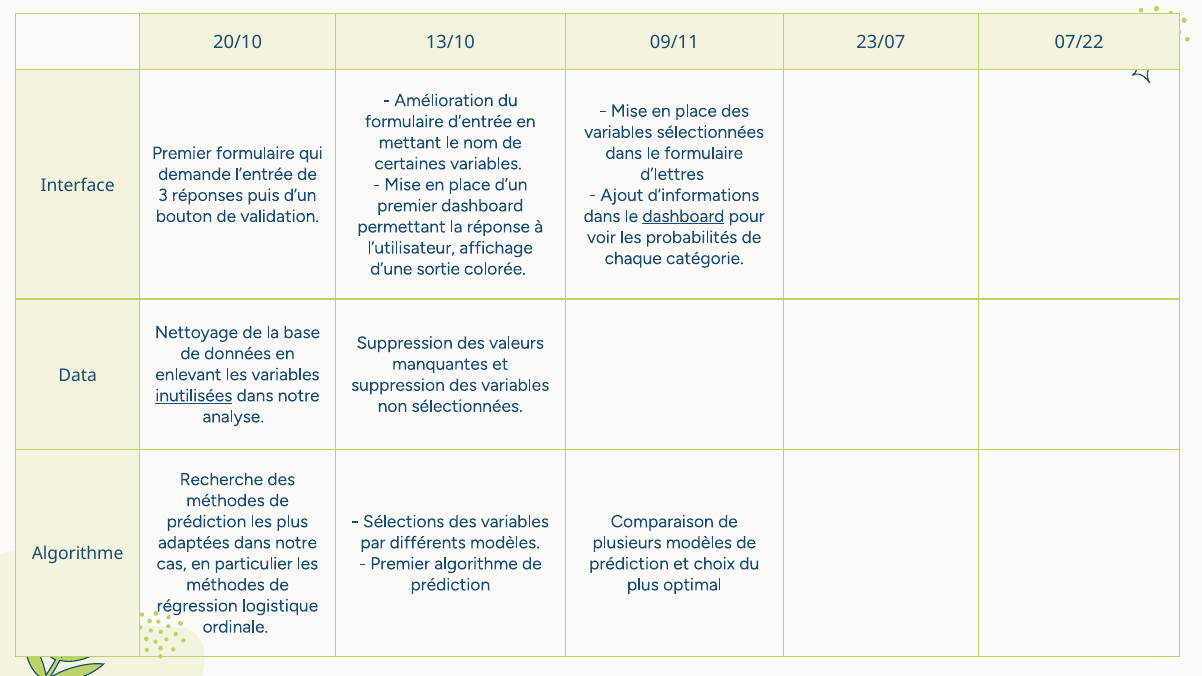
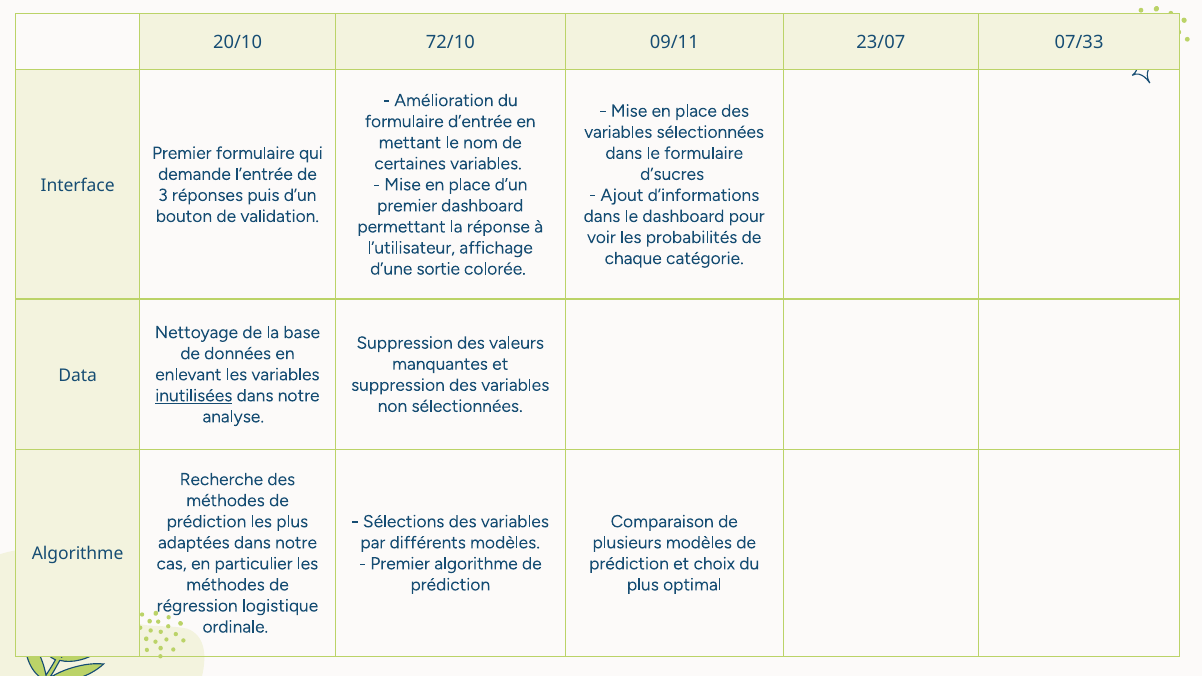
13/10: 13/10 -> 72/10
07/22: 07/22 -> 07/33
d’lettres: d’lettres -> d’sucres
dashboard at (683, 216) underline: present -> none
